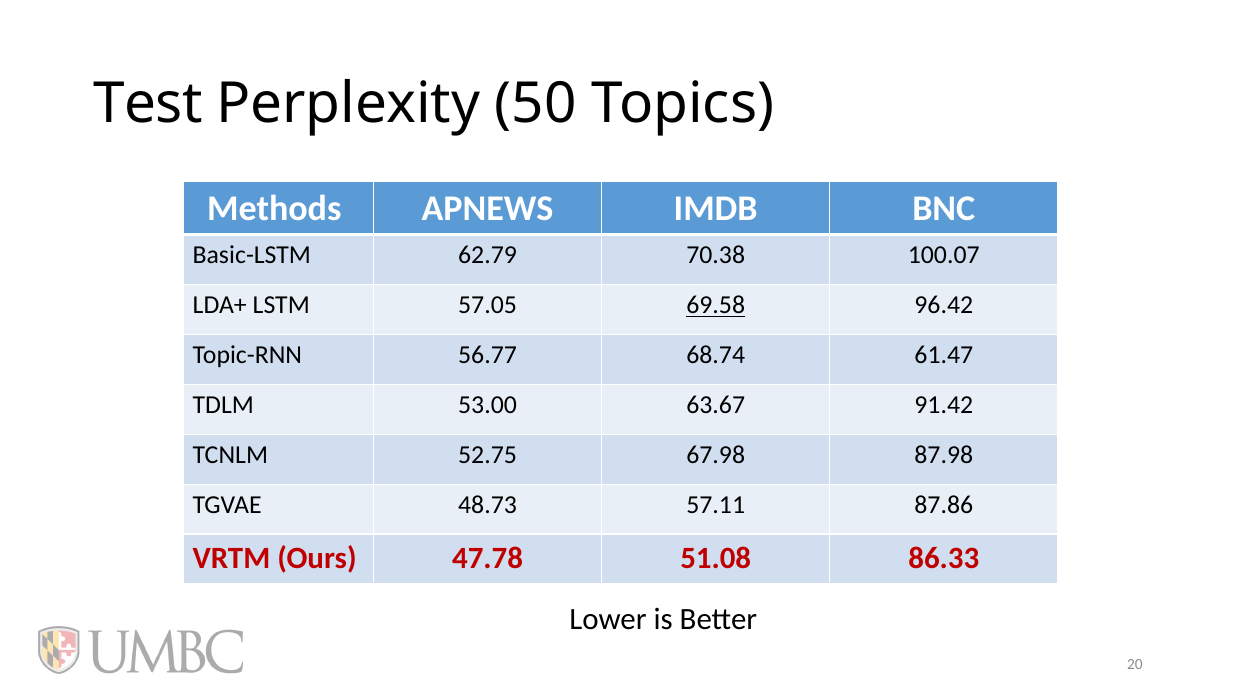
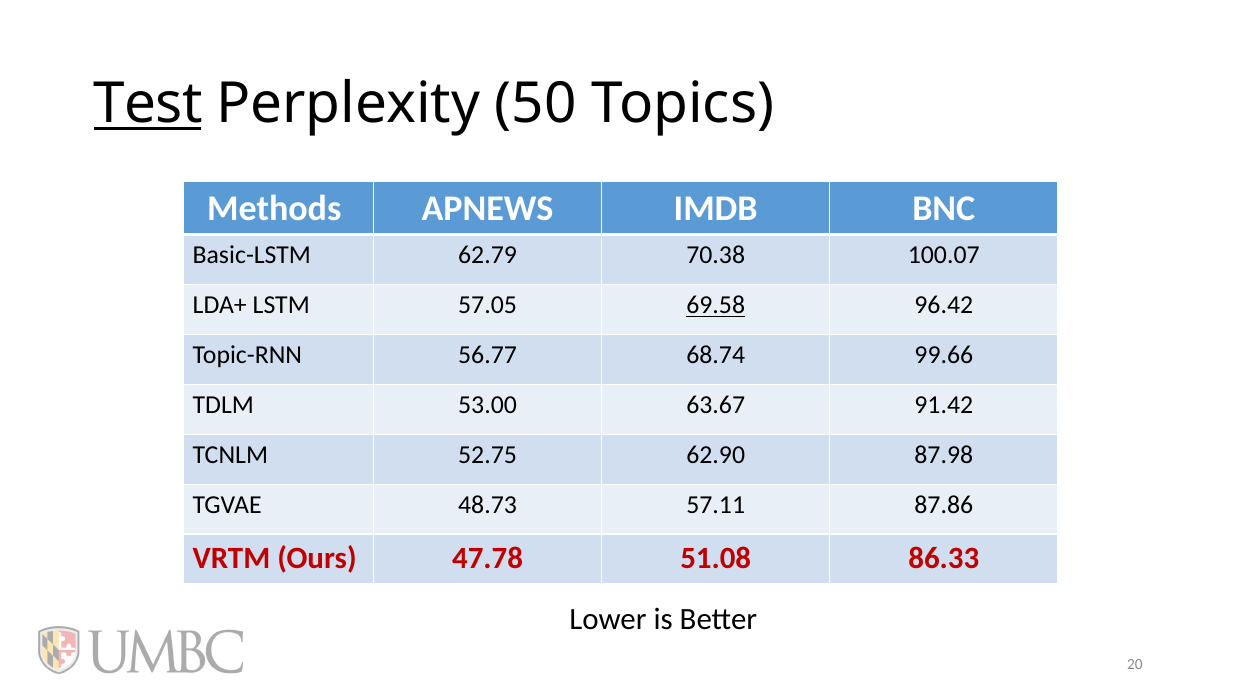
Test underline: none -> present
61.47: 61.47 -> 99.66
67.98: 67.98 -> 62.90
